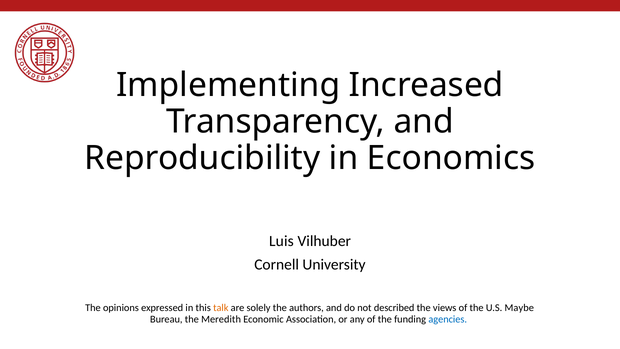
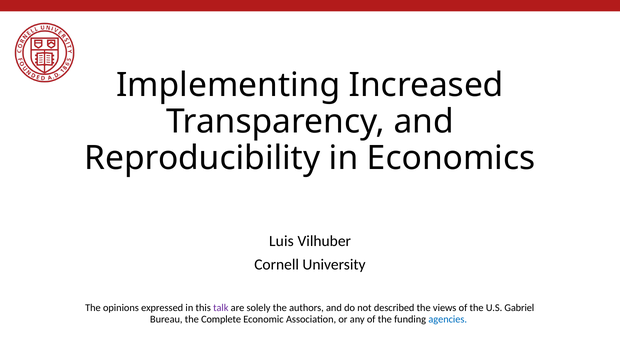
talk colour: orange -> purple
Maybe: Maybe -> Gabriel
Meredith: Meredith -> Complete
